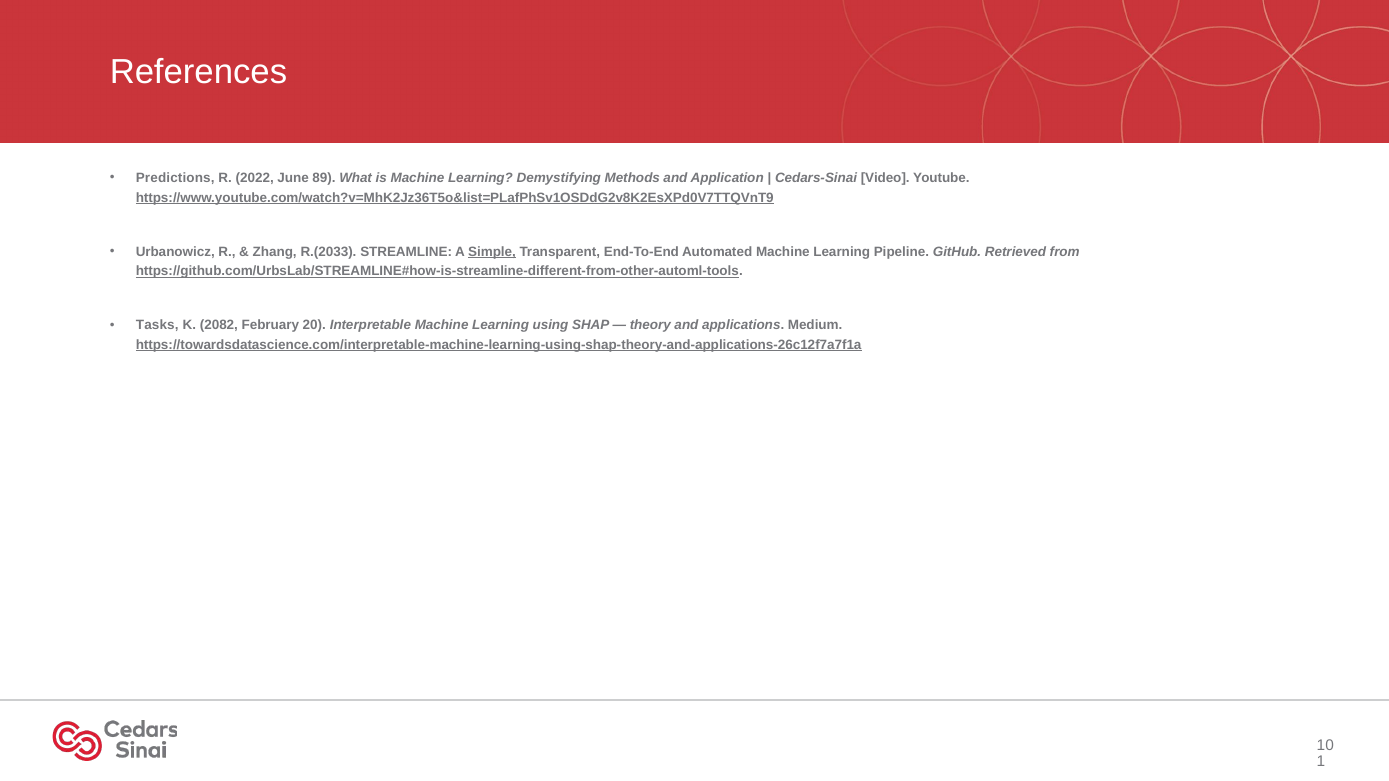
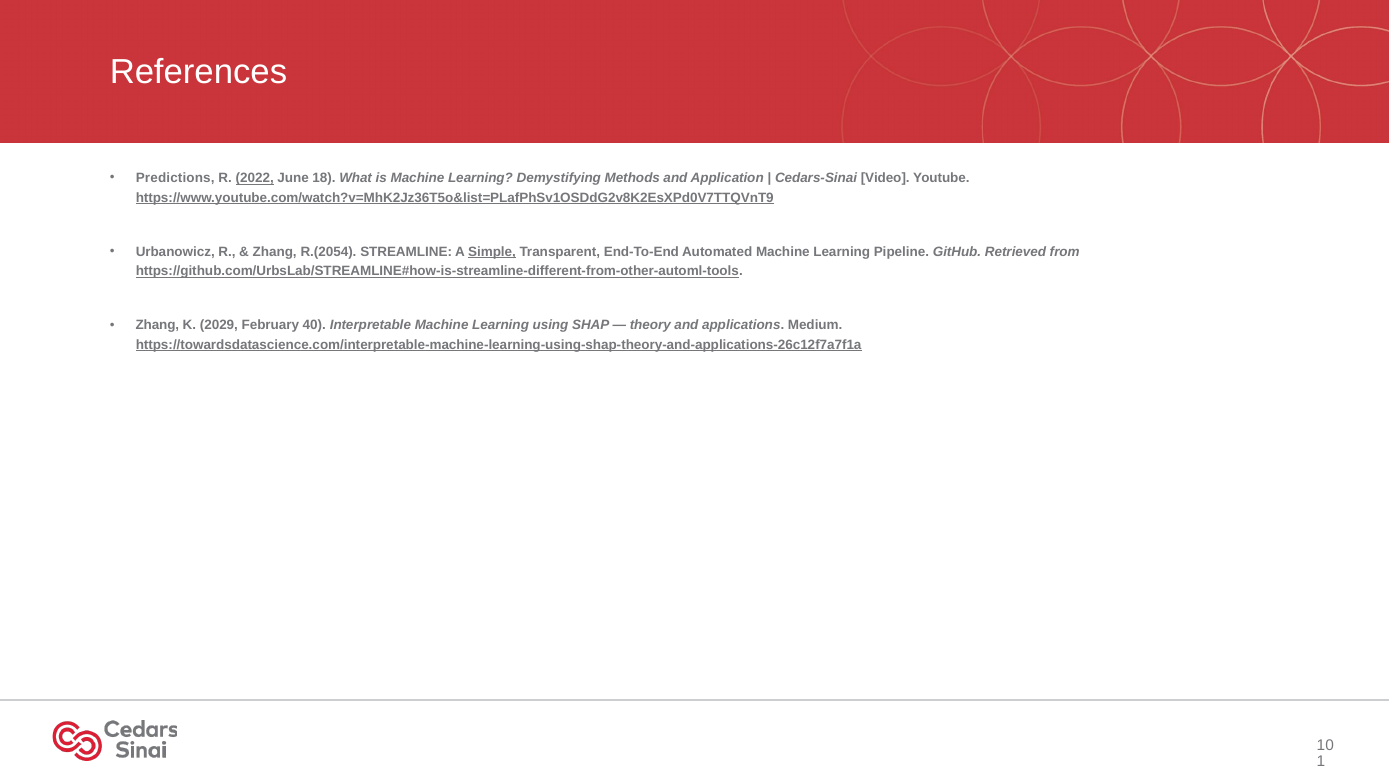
2022 underline: none -> present
89: 89 -> 18
R.(2033: R.(2033 -> R.(2054
Tasks at (157, 325): Tasks -> Zhang
2082: 2082 -> 2029
20: 20 -> 40
